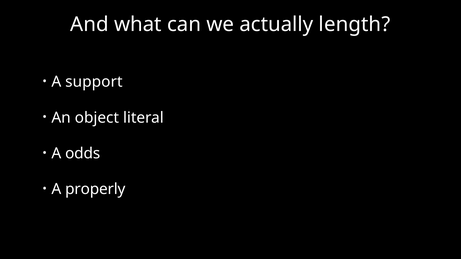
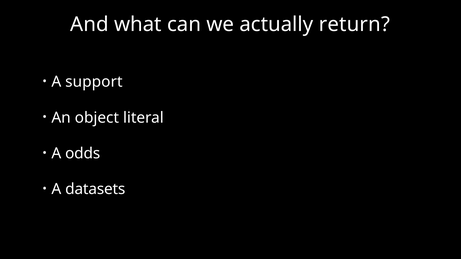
length: length -> return
properly: properly -> datasets
